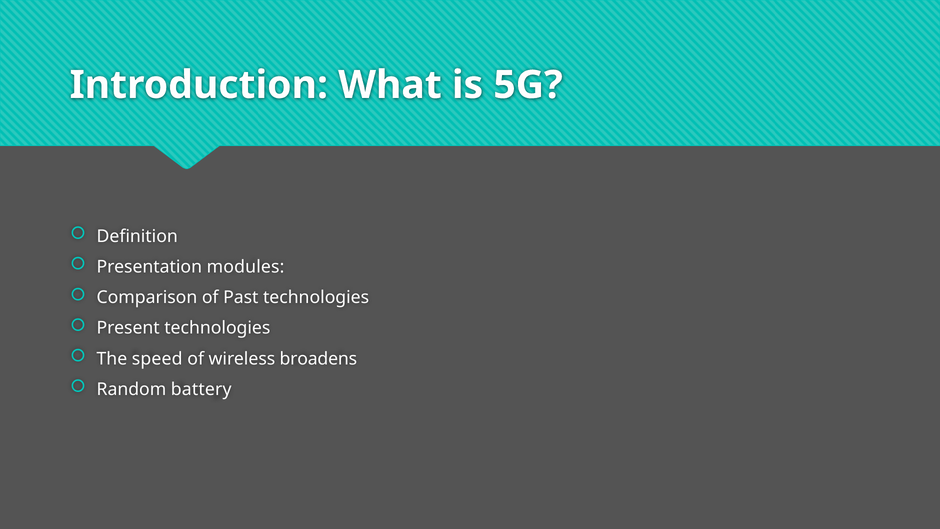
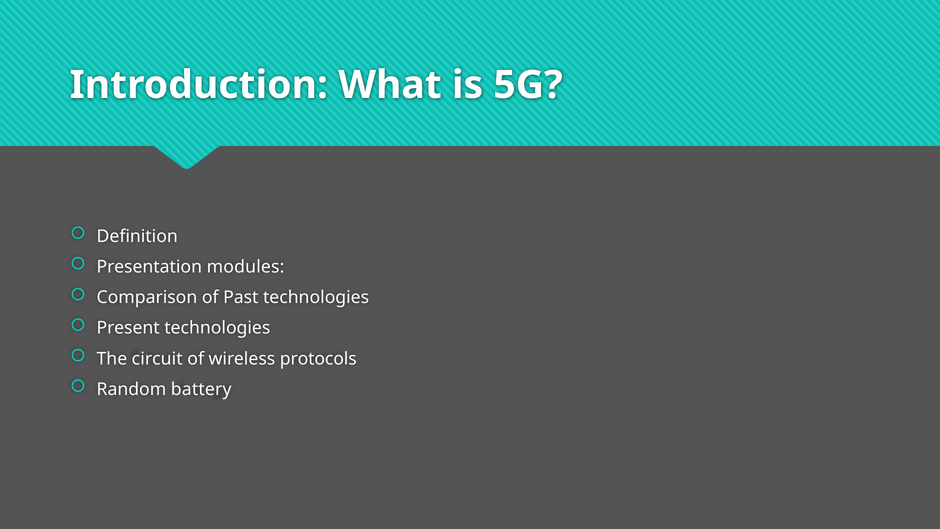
speed: speed -> circuit
broadens: broadens -> protocols
